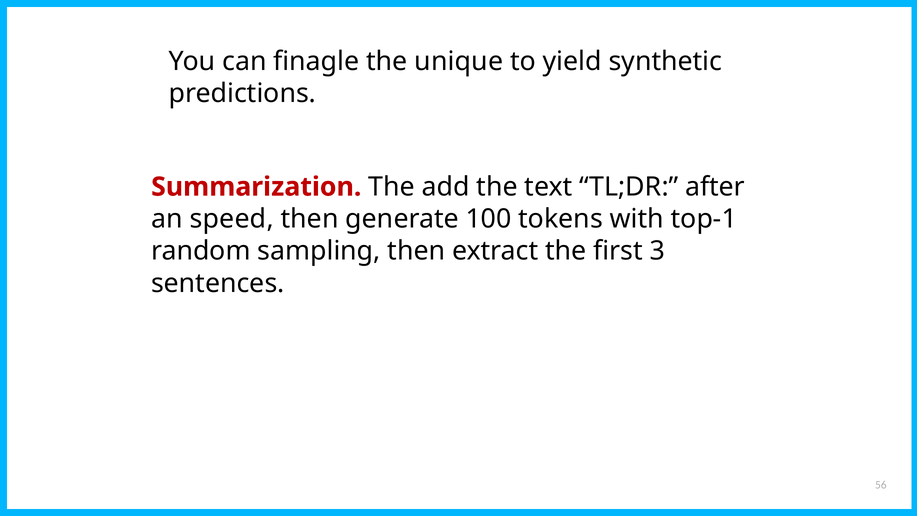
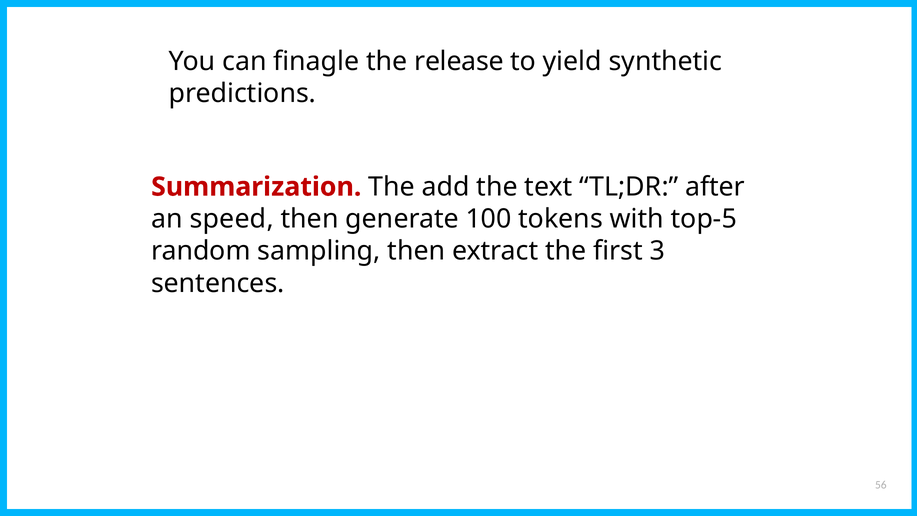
unique: unique -> release
top-1: top-1 -> top-5
